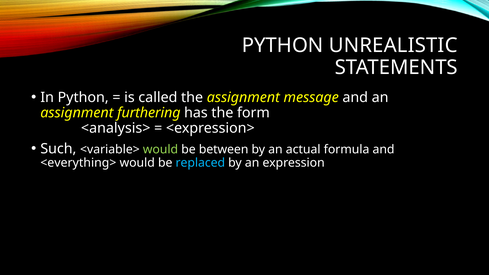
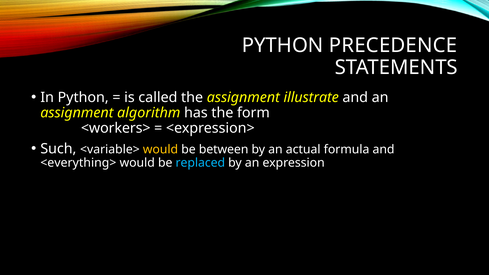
UNREALISTIC: UNREALISTIC -> PRECEDENCE
message: message -> illustrate
furthering: furthering -> algorithm
<analysis>: <analysis> -> <workers>
would at (160, 149) colour: light green -> yellow
